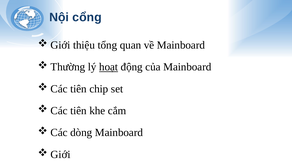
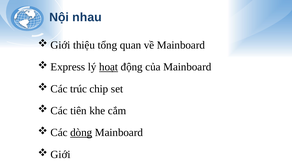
cổng: cổng -> nhau
Thường: Thường -> Express
tiên at (78, 89): tiên -> trúc
dòng underline: none -> present
